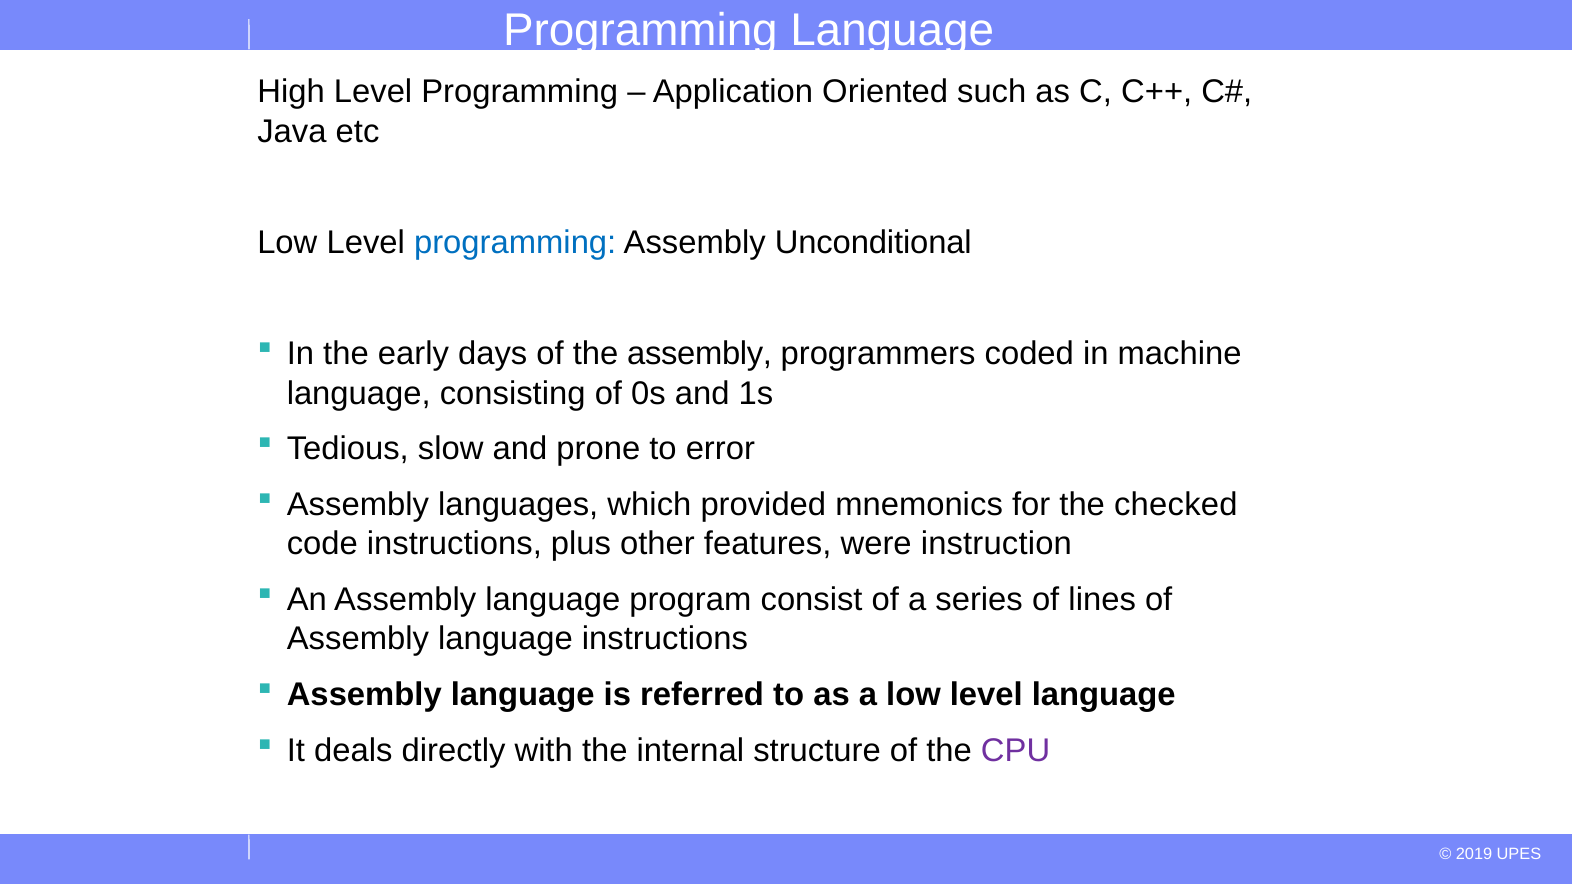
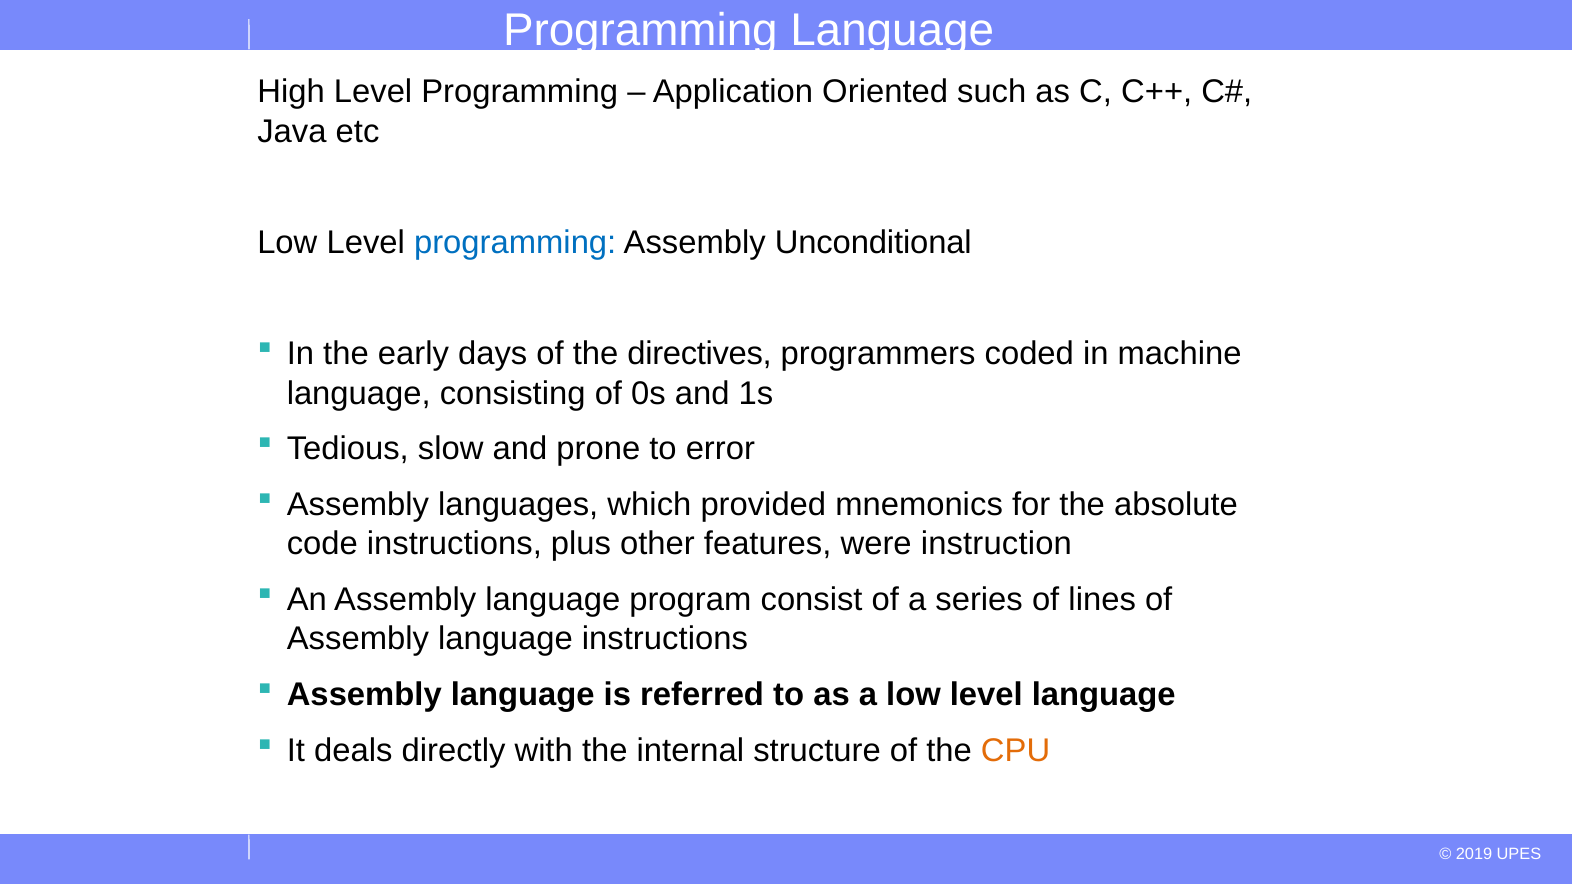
the assembly: assembly -> directives
checked: checked -> absolute
CPU colour: purple -> orange
